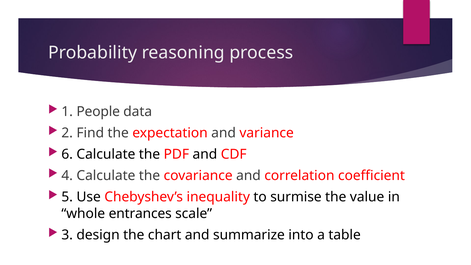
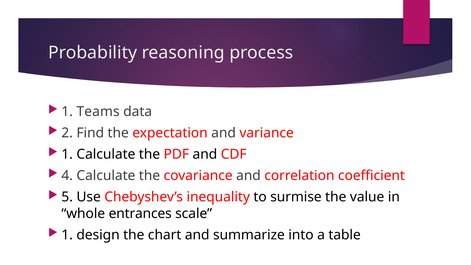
People: People -> Teams
6 at (67, 154): 6 -> 1
3 at (67, 235): 3 -> 1
